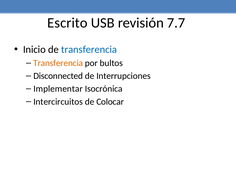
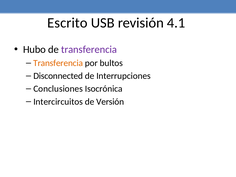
7.7: 7.7 -> 4.1
Inicio: Inicio -> Hubo
transferencia at (89, 50) colour: blue -> purple
Implementar: Implementar -> Conclusiones
Colocar: Colocar -> Versión
